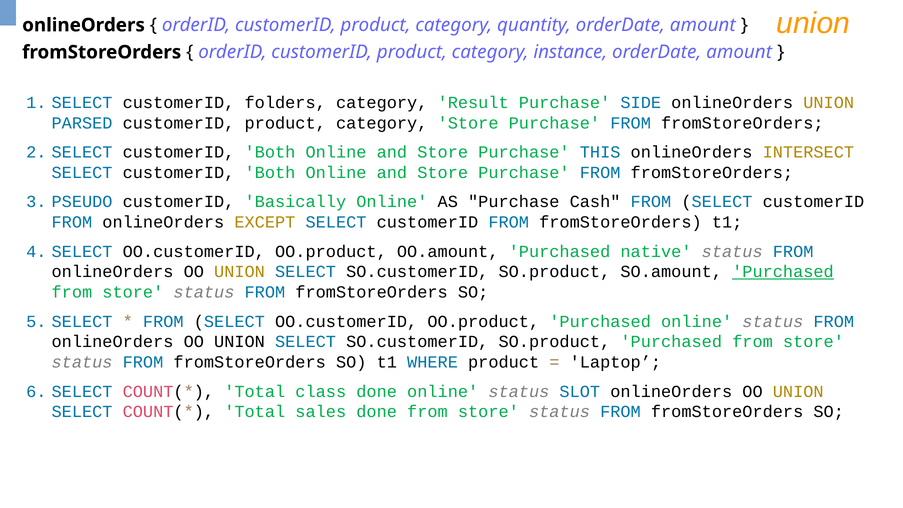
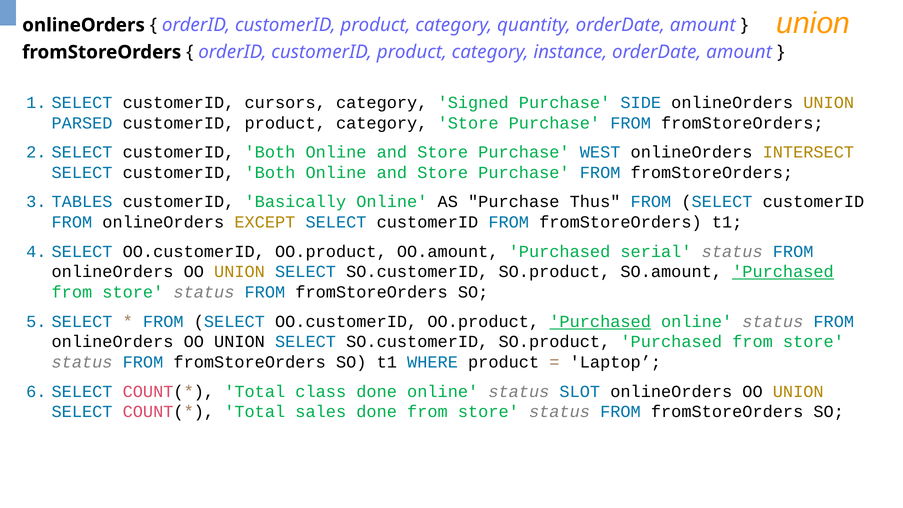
folders: folders -> cursors
Result: Result -> Signed
THIS: THIS -> WEST
PSEUDO: PSEUDO -> TABLES
Cash: Cash -> Thus
native: native -> serial
Purchased at (600, 321) underline: none -> present
